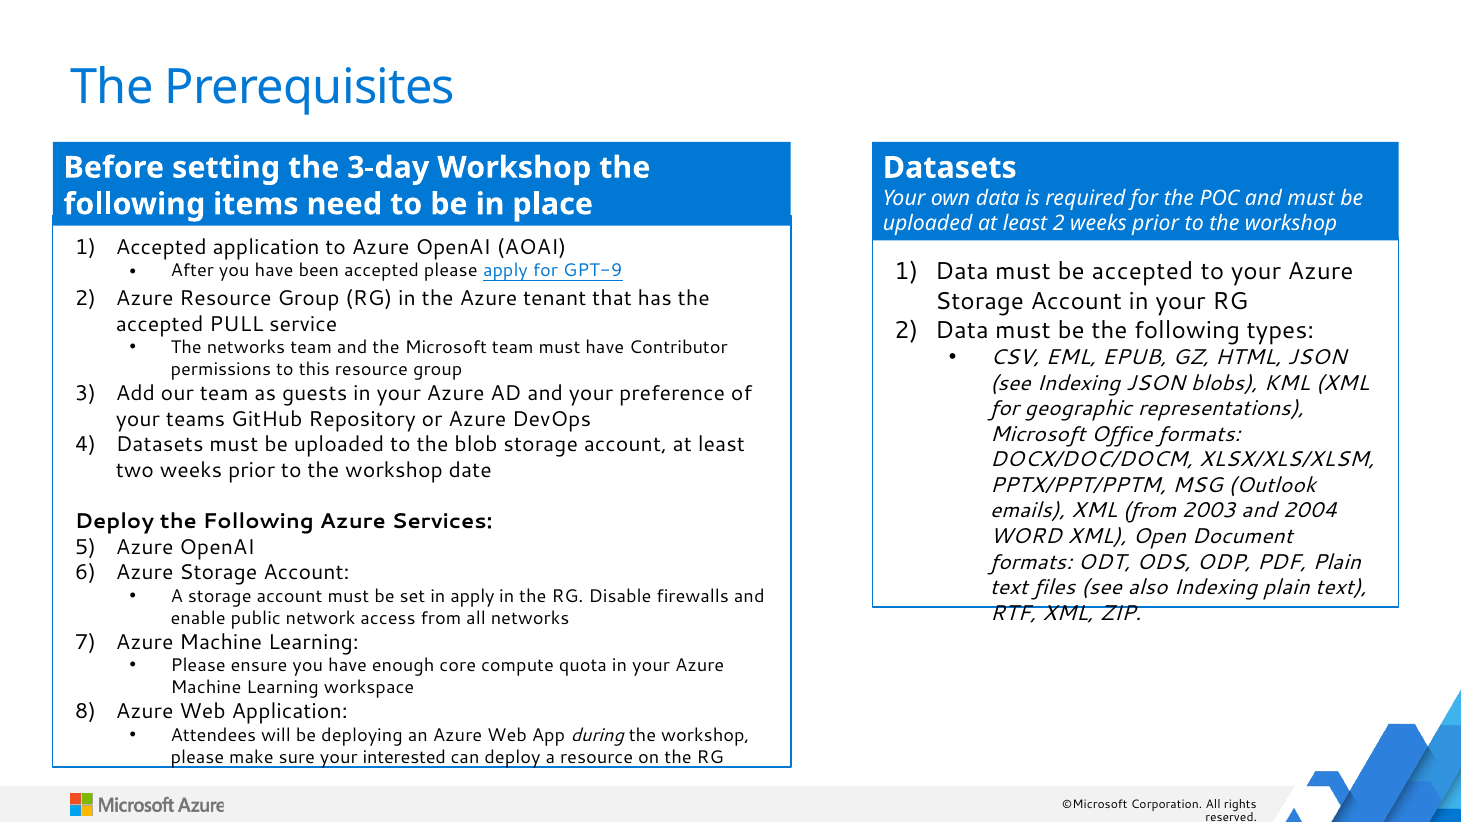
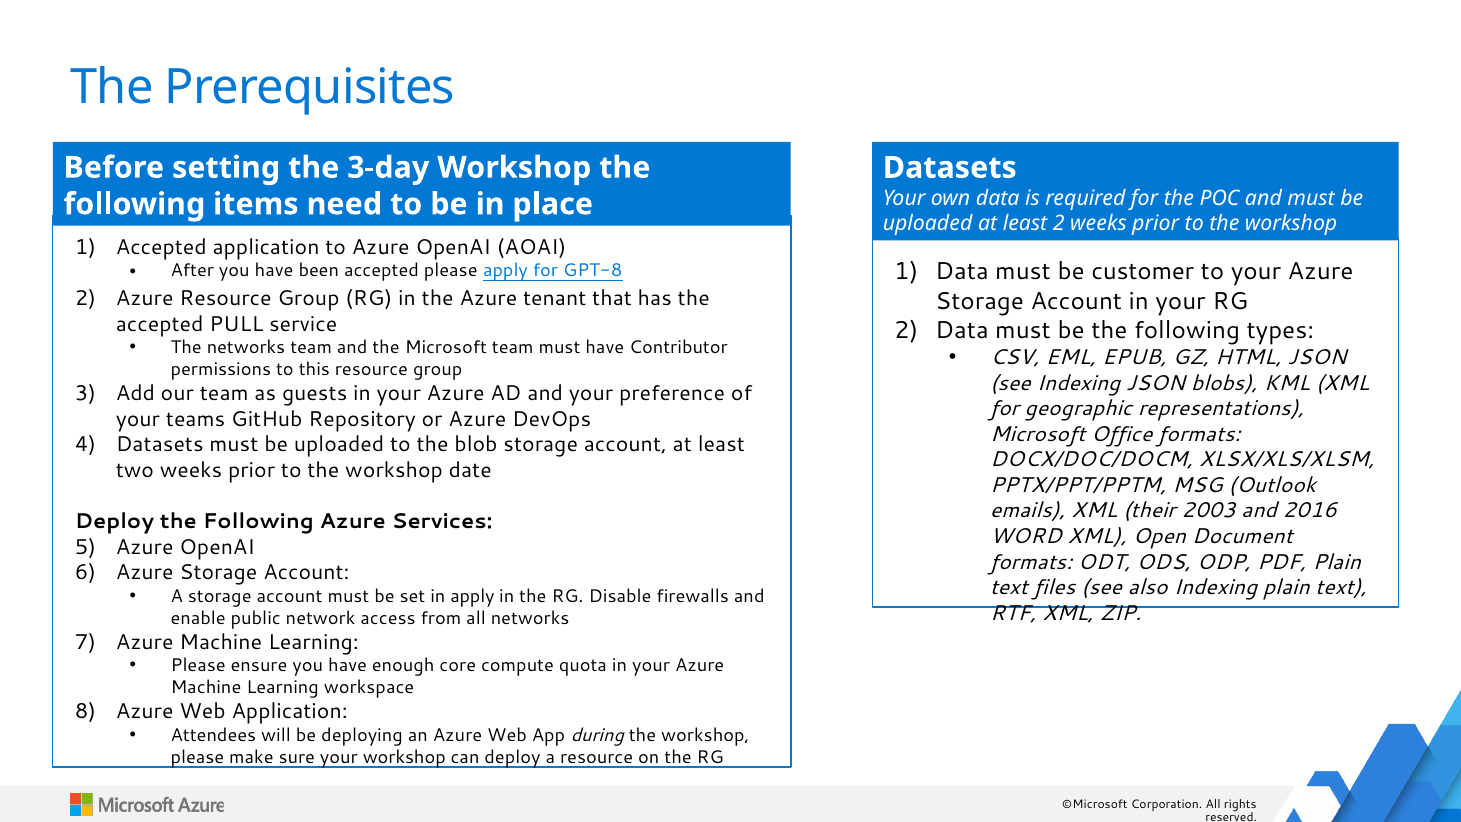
be accepted: accepted -> customer
GPT-9: GPT-9 -> GPT-8
XML from: from -> their
2004: 2004 -> 2016
your interested: interested -> workshop
